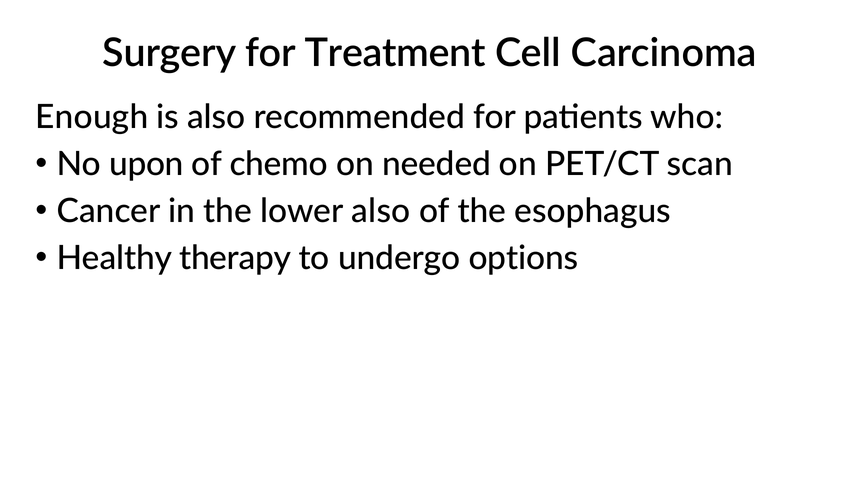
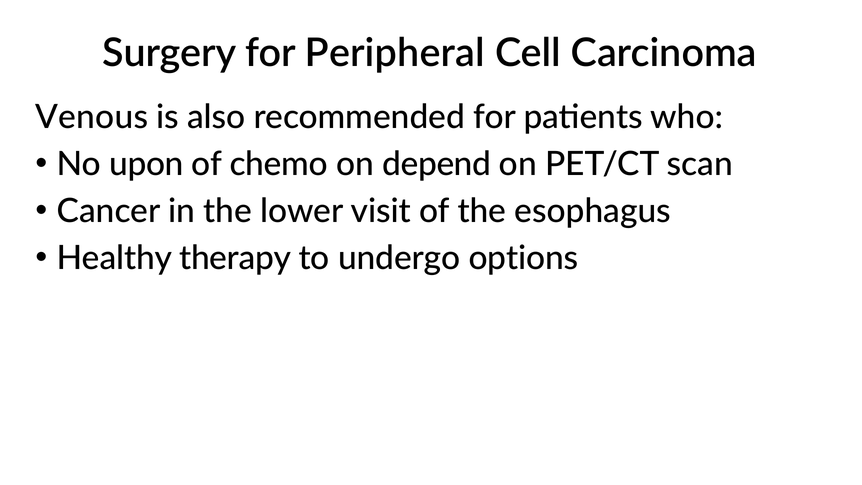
Treatment: Treatment -> Peripheral
Enough: Enough -> Venous
needed: needed -> depend
lower also: also -> visit
